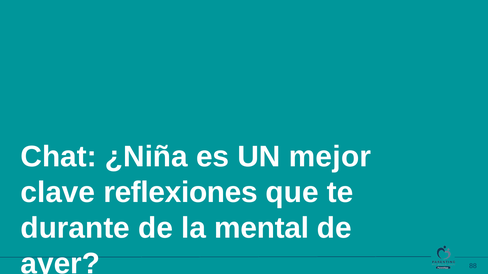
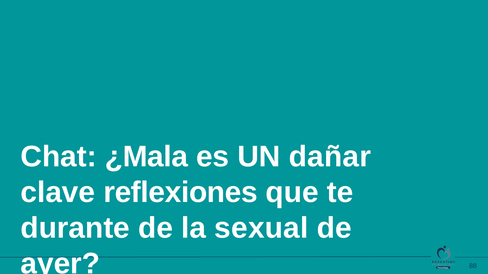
¿Niña: ¿Niña -> ¿Mala
mejor: mejor -> dañar
mental: mental -> sexual
